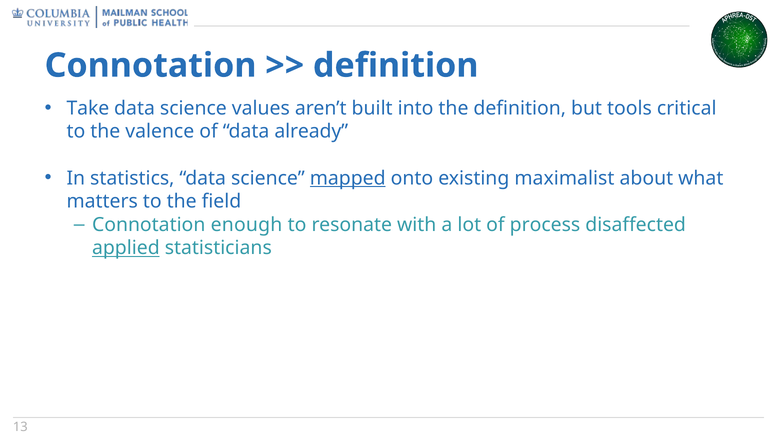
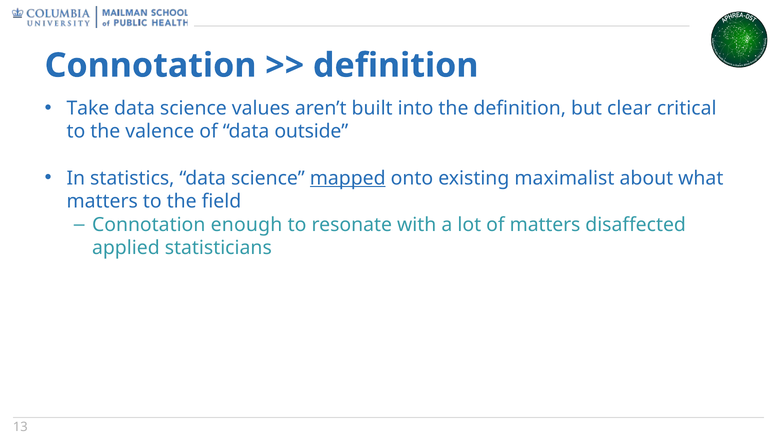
tools: tools -> clear
already: already -> outside
of process: process -> matters
applied underline: present -> none
